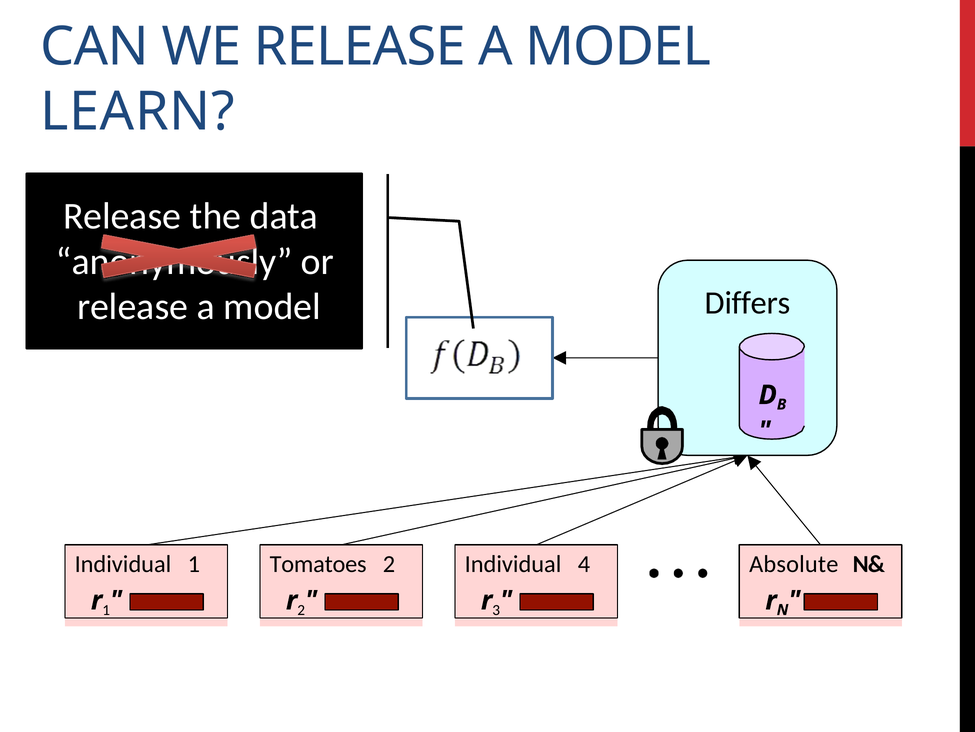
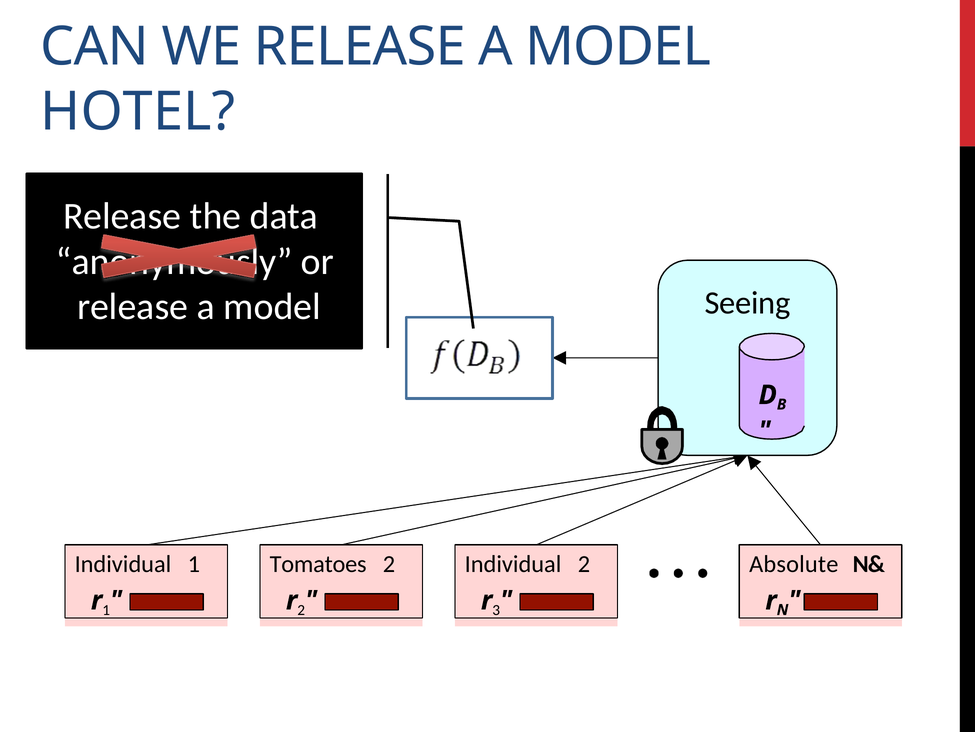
LEARN: LEARN -> HOTEL
Differs: Differs -> Seeing
Individual 4: 4 -> 2
